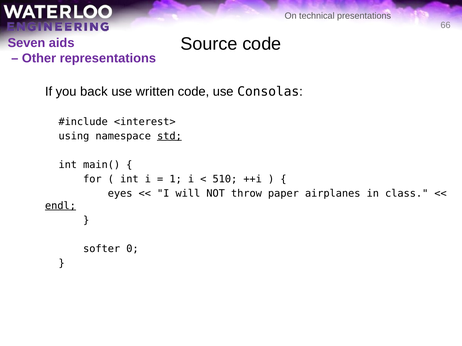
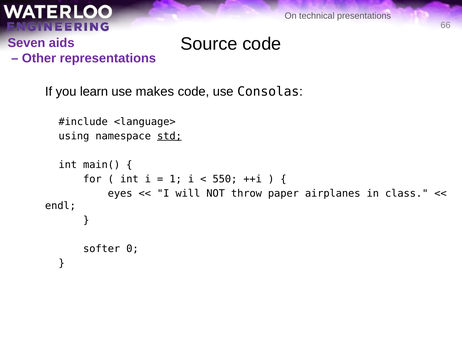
back: back -> learn
written: written -> makes
<interest>: <interest> -> <language>
510: 510 -> 550
endl underline: present -> none
